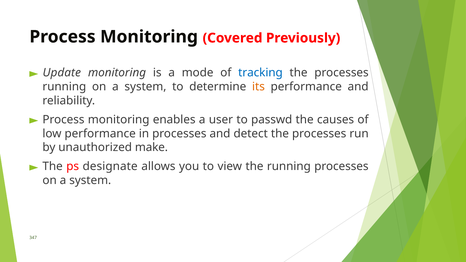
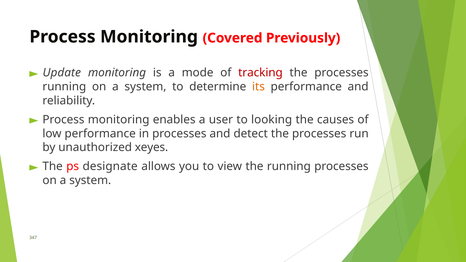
tracking colour: blue -> red
passwd: passwd -> looking
make: make -> xeyes
